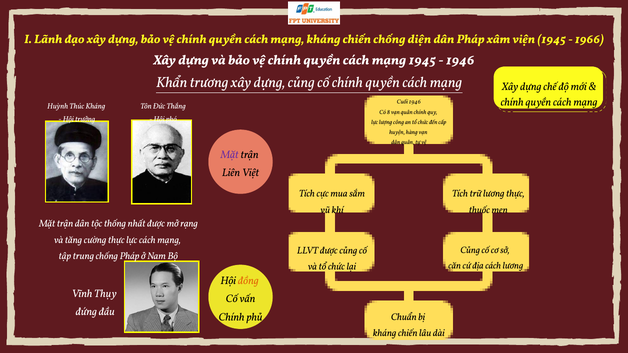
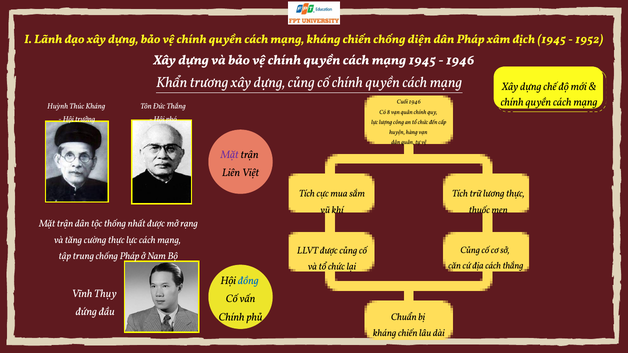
viện: viện -> địch
1966: 1966 -> 1952
cách lương: lương -> thắng
đồng colour: orange -> blue
